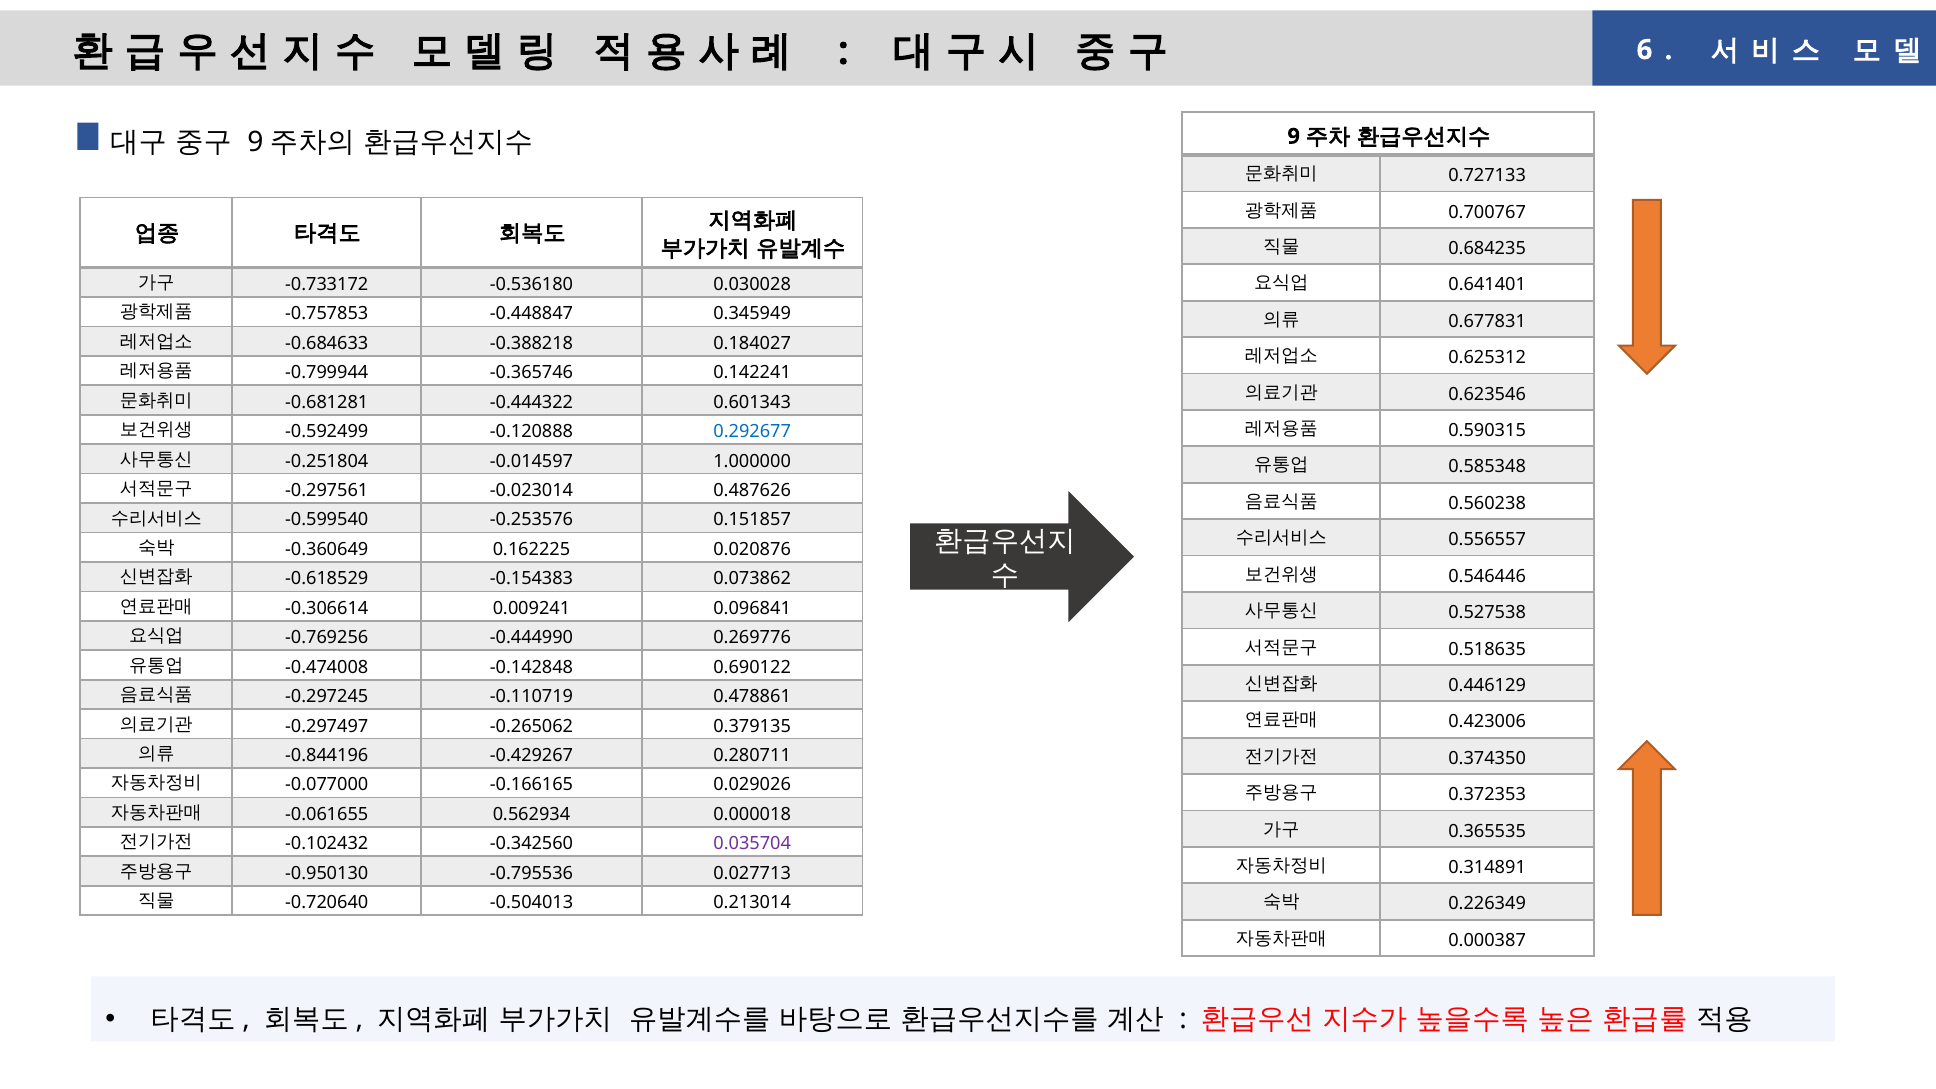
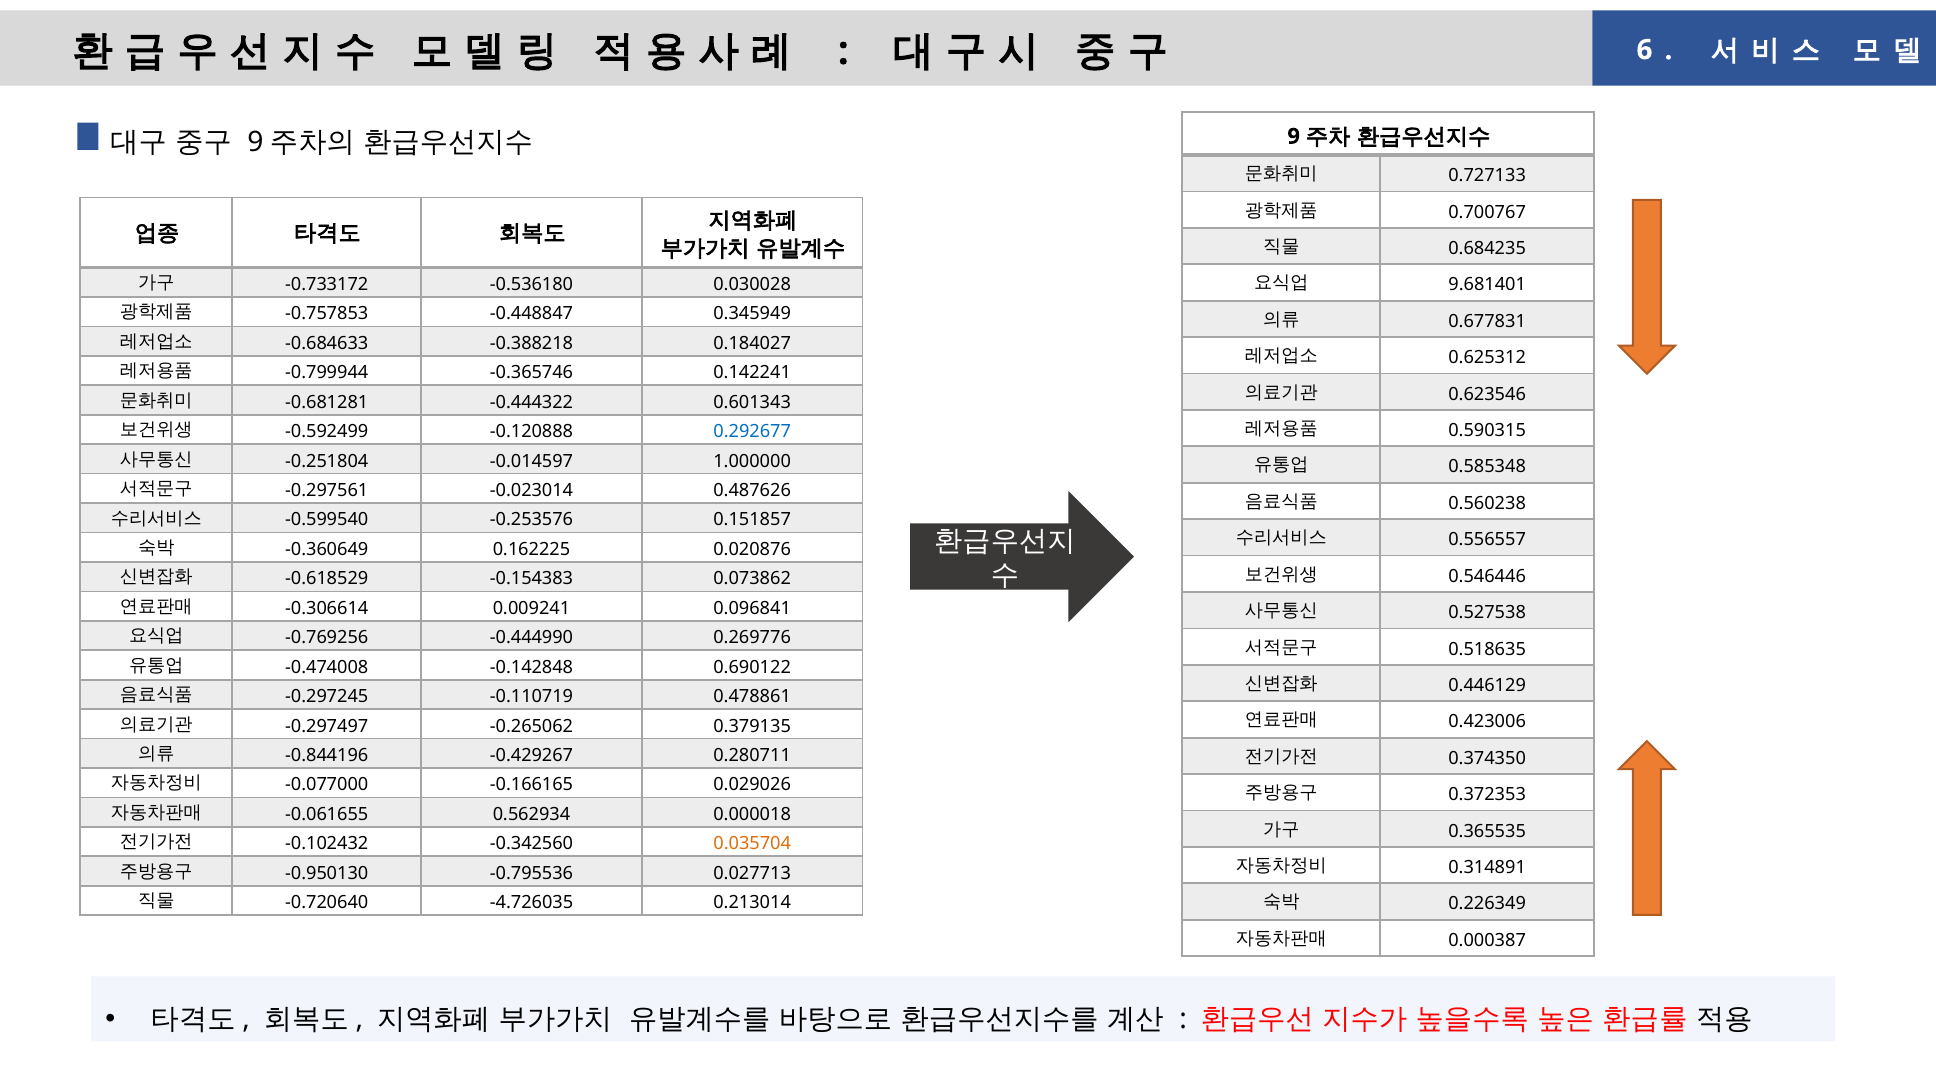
0.641401: 0.641401 -> 9.681401
0.035704 colour: purple -> orange
-0.504013: -0.504013 -> -4.726035
